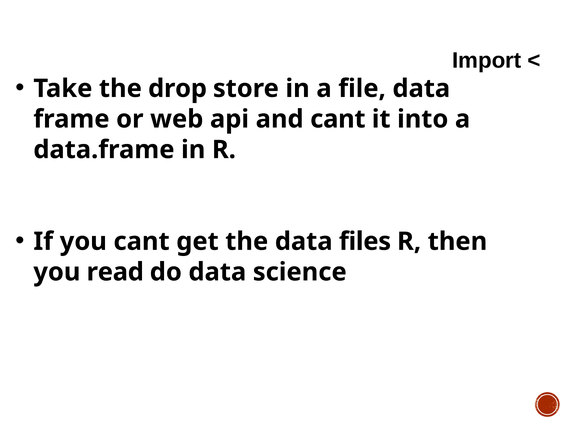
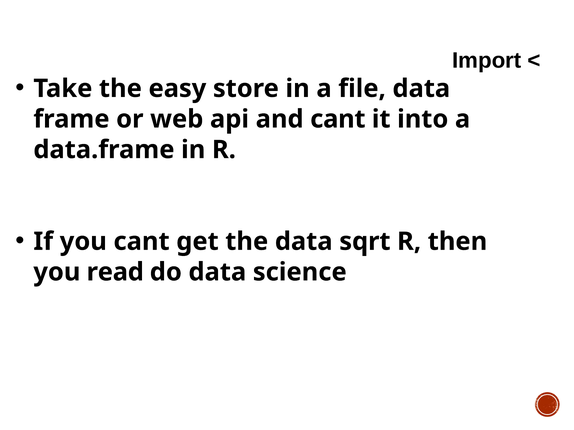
drop: drop -> easy
files: files -> sqrt
